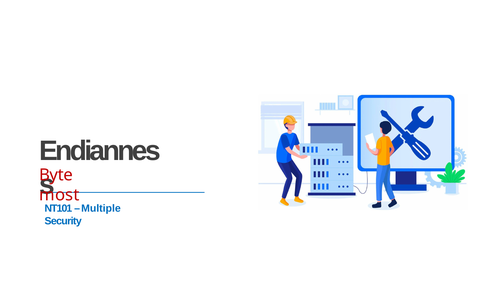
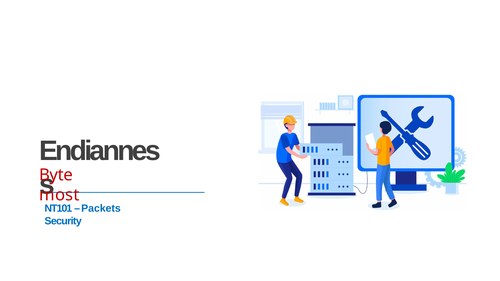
Multiple: Multiple -> Packets
